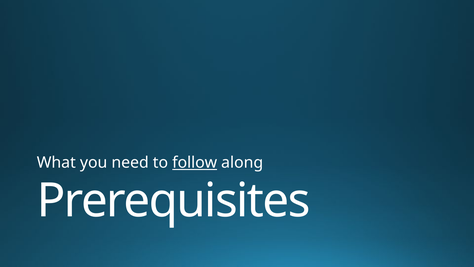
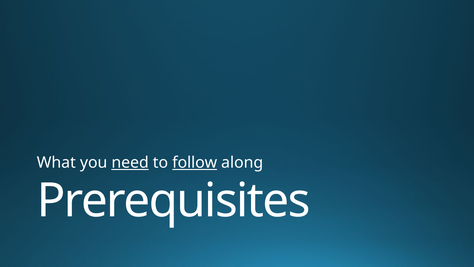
need underline: none -> present
